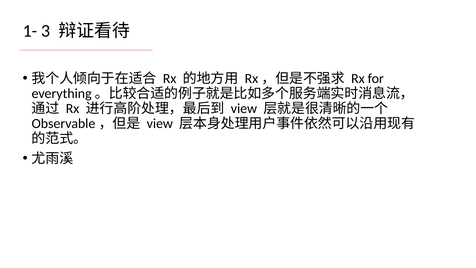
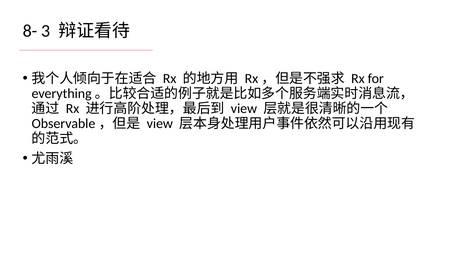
1-: 1- -> 8-
